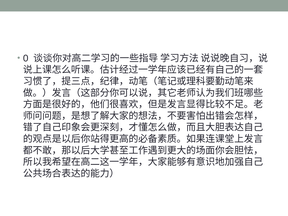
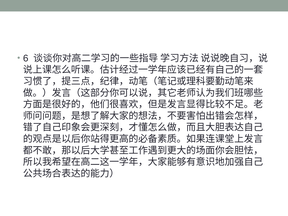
0: 0 -> 6
